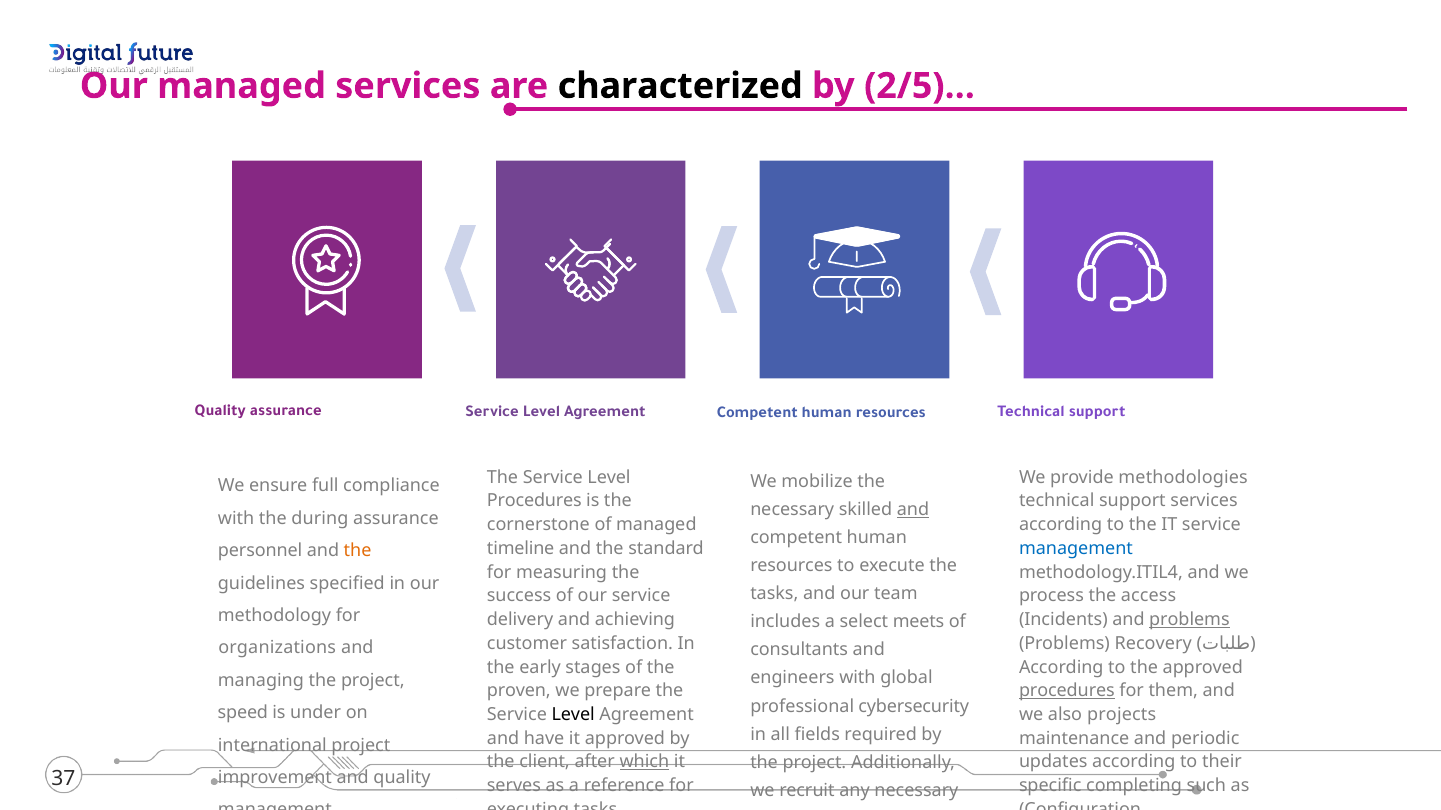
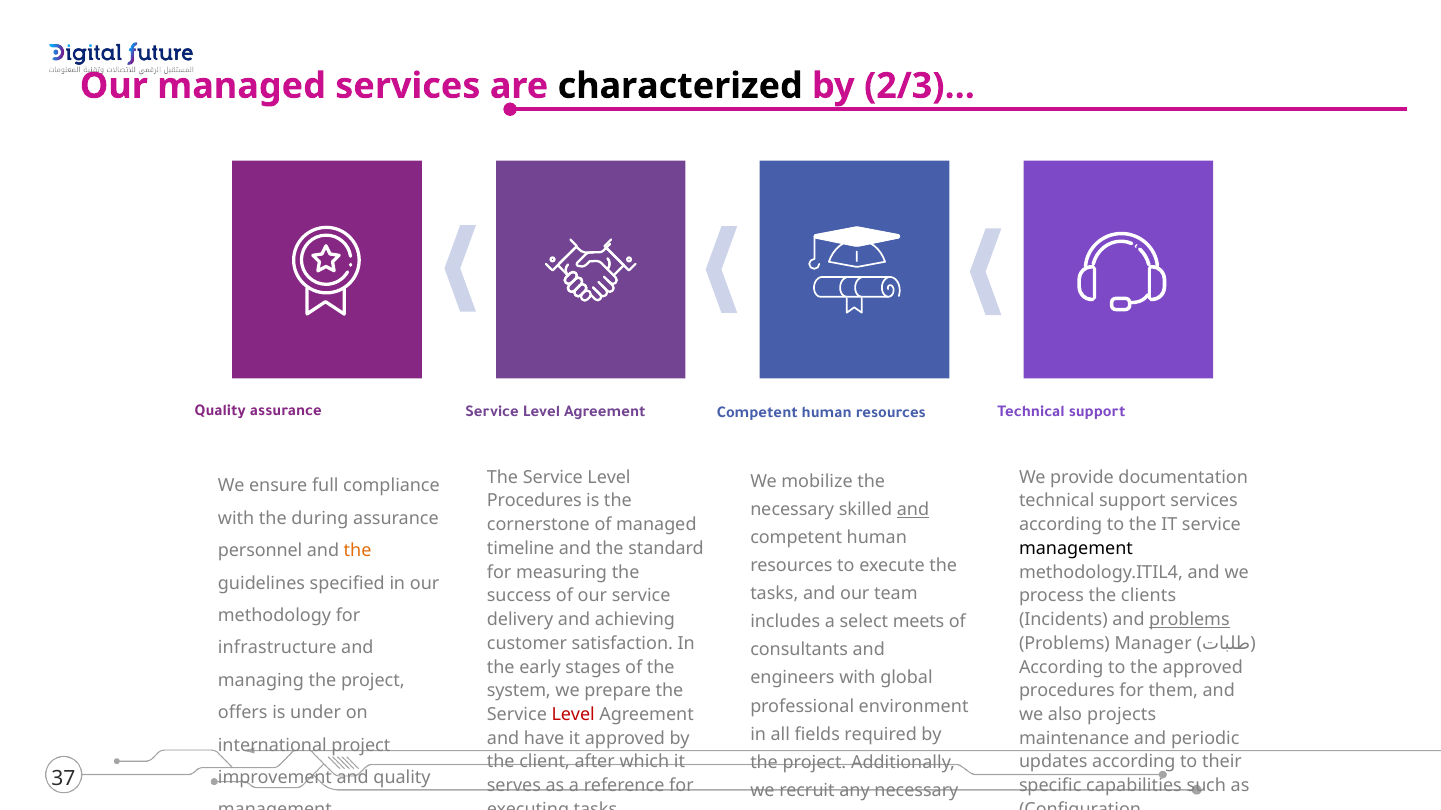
2/5: 2/5 -> 2/3
provide methodologies: methodologies -> documentation
management at (1076, 549) colour: blue -> black
access: access -> clients
Recovery: Recovery -> Manager
organizations: organizations -> infrastructure
proven: proven -> system
procedures at (1067, 691) underline: present -> none
cybersecurity: cybersecurity -> environment
speed: speed -> offers
Level at (573, 715) colour: black -> red
which underline: present -> none
completing: completing -> capabilities
